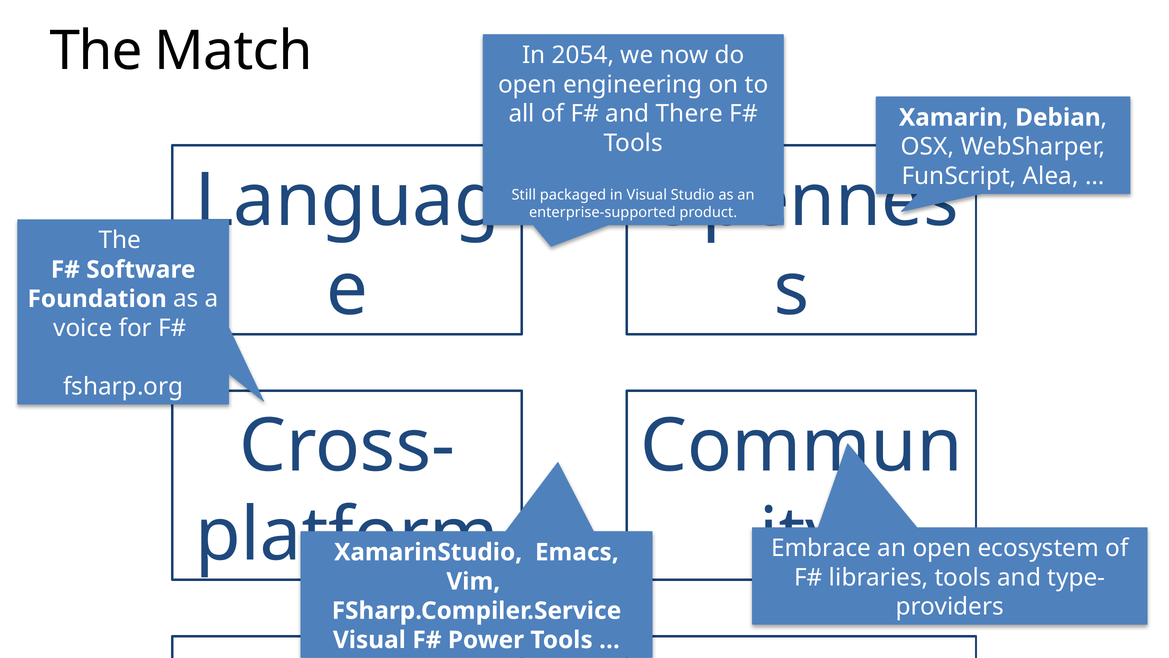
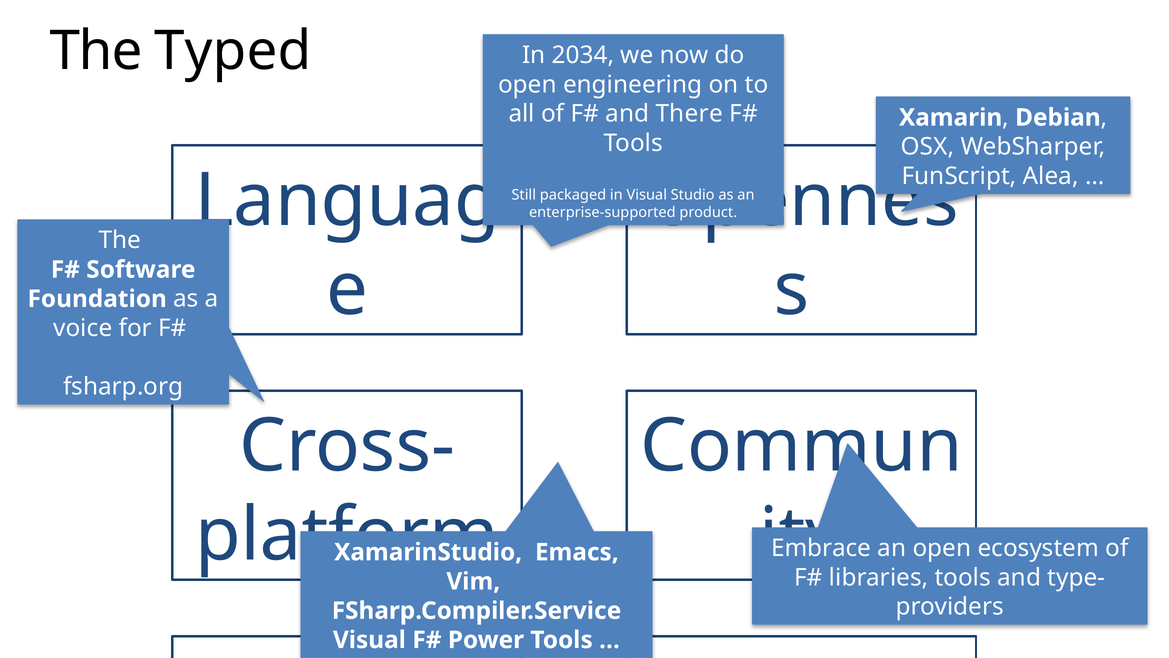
Match: Match -> Typed
2054: 2054 -> 2034
